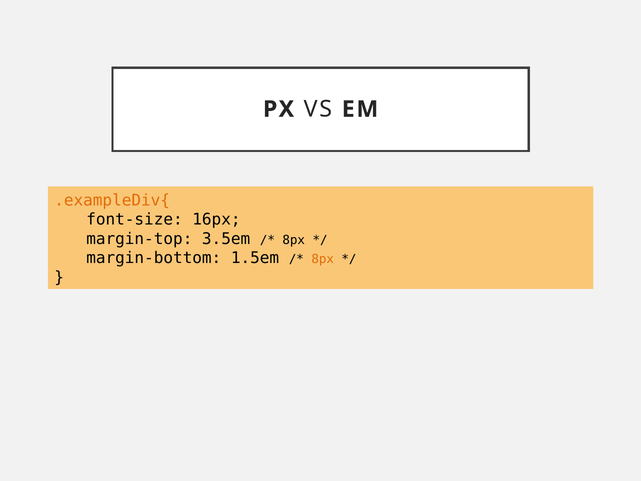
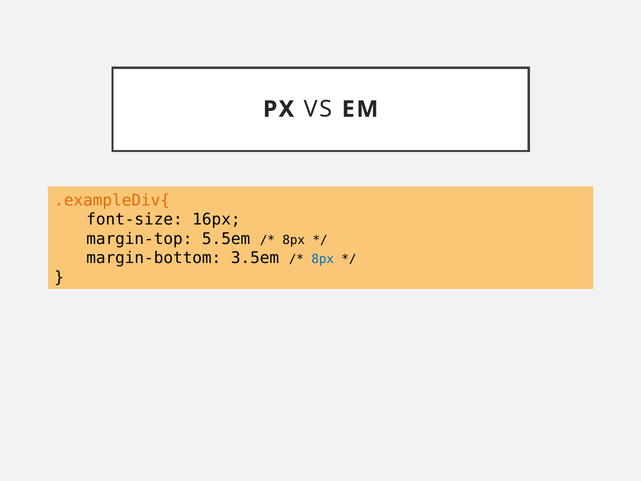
3.5em: 3.5em -> 5.5em
1.5em: 1.5em -> 3.5em
8px at (323, 259) colour: orange -> blue
